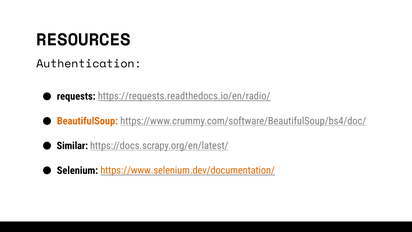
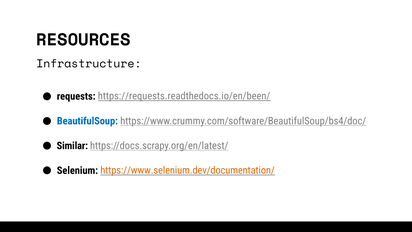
Authentication: Authentication -> Infrastructure
https://requests.readthedocs.io/en/radio/: https://requests.readthedocs.io/en/radio/ -> https://requests.readthedocs.io/en/been/
BeautifulSoup colour: orange -> blue
